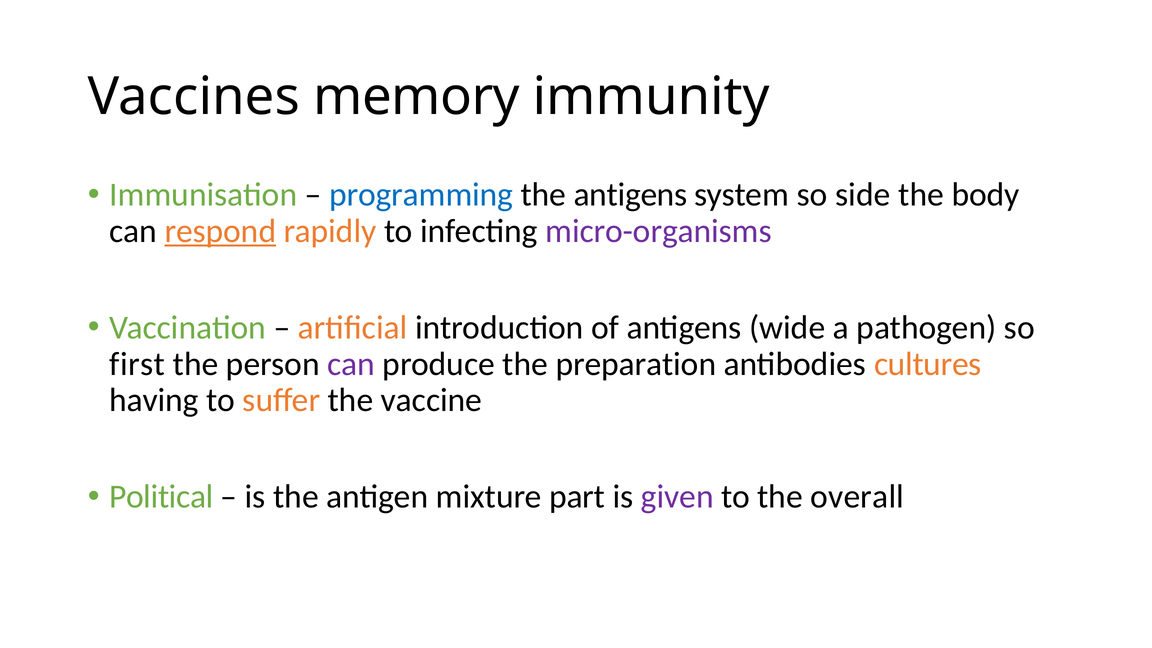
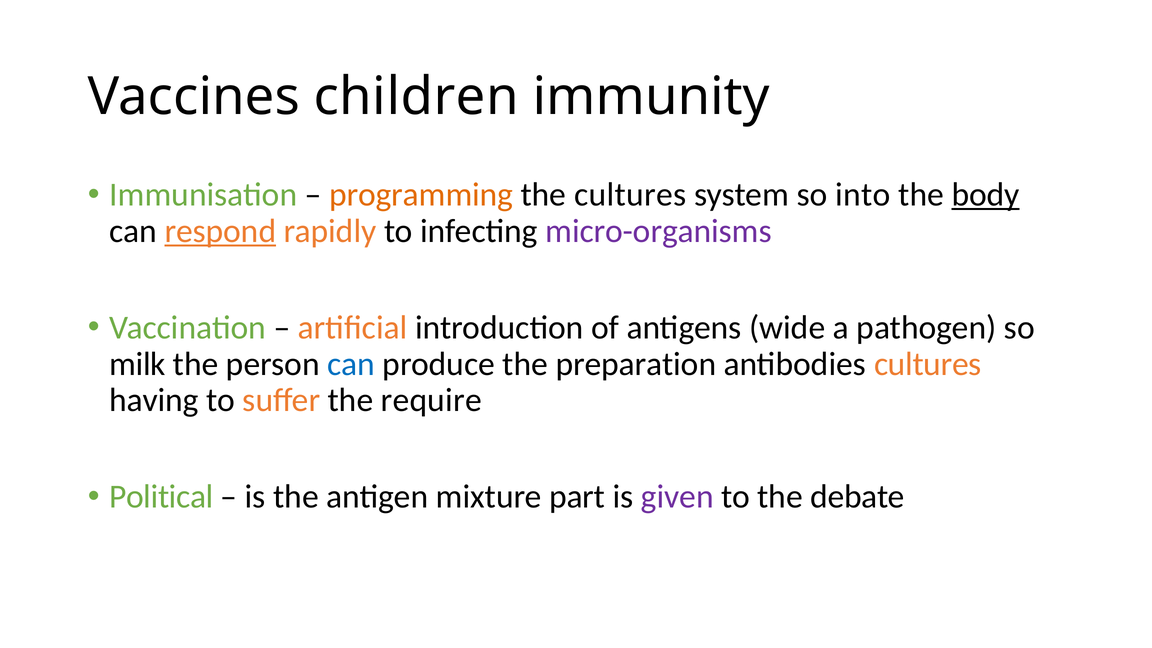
memory: memory -> children
programming colour: blue -> orange
the antigens: antigens -> cultures
side: side -> into
body underline: none -> present
first: first -> milk
can at (351, 364) colour: purple -> blue
vaccine: vaccine -> require
overall: overall -> debate
